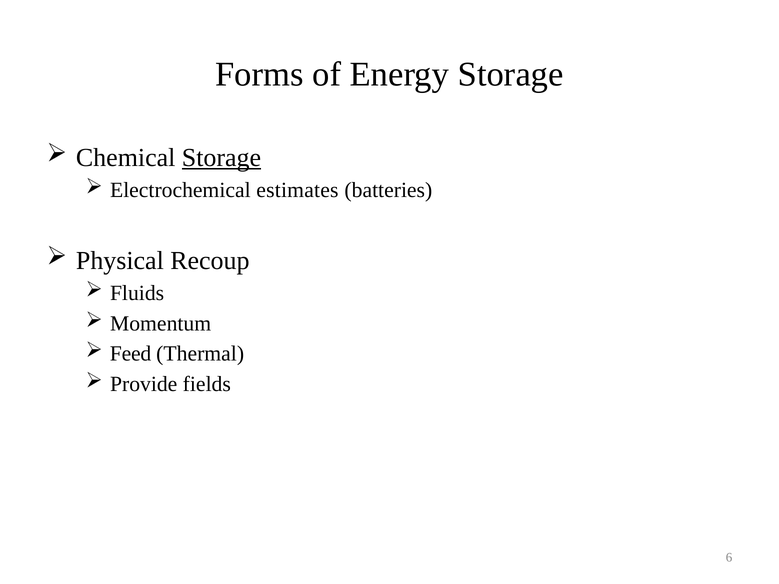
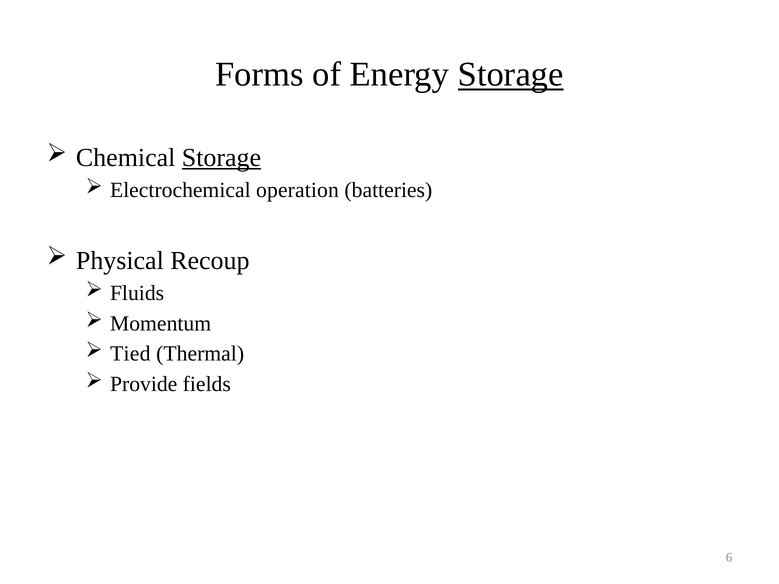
Storage at (511, 74) underline: none -> present
estimates: estimates -> operation
Feed: Feed -> Tied
